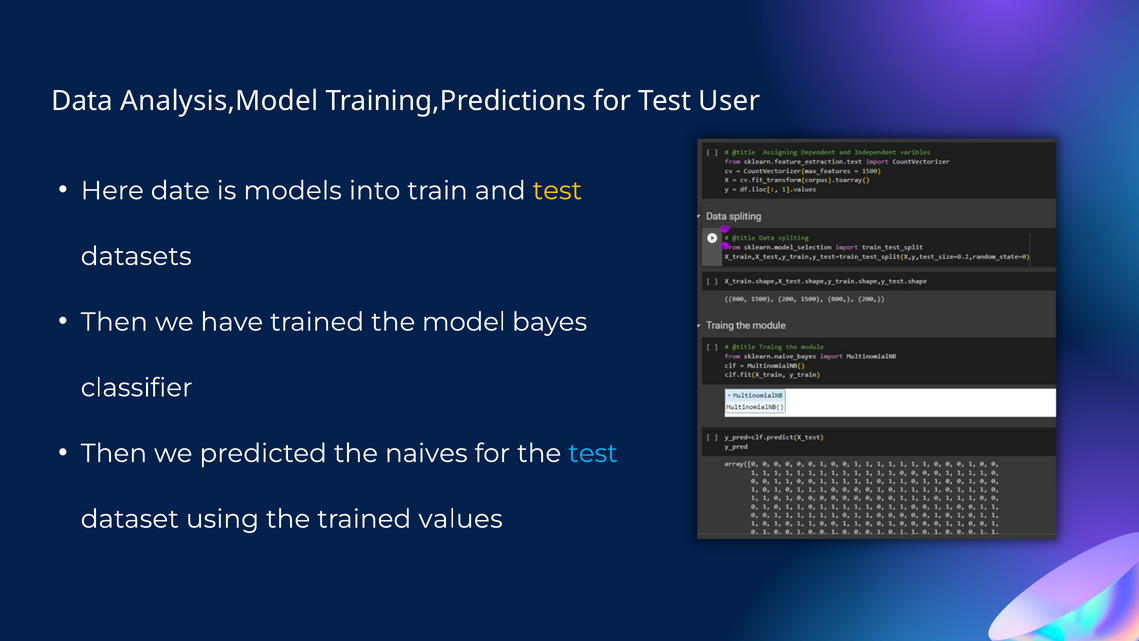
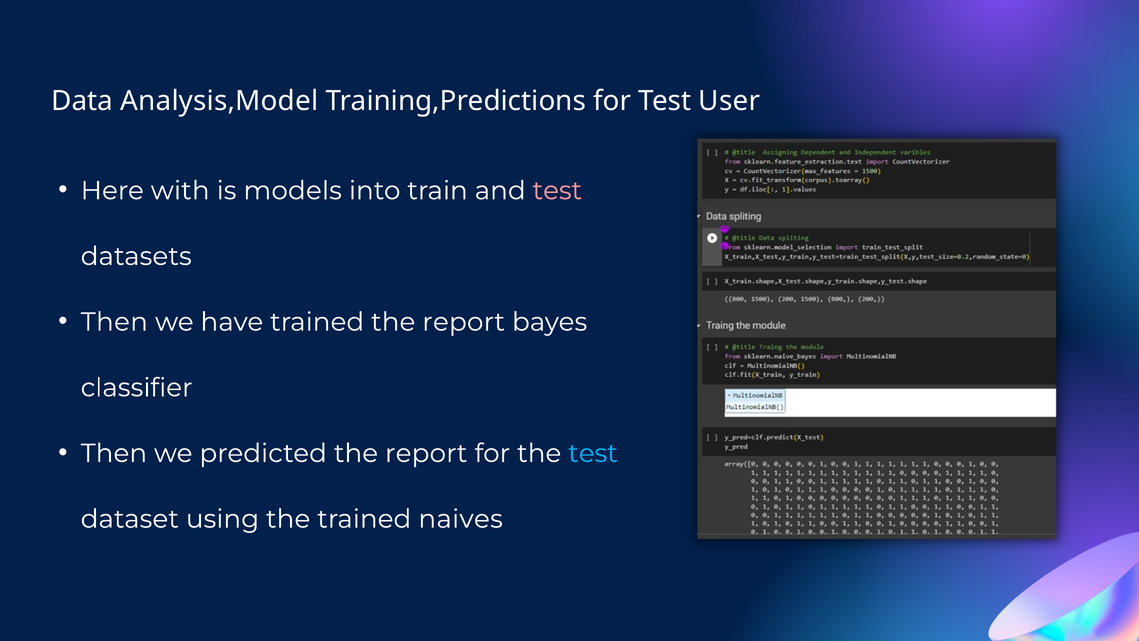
date: date -> with
test at (557, 191) colour: yellow -> pink
trained the model: model -> report
predicted the naives: naives -> report
values: values -> naives
